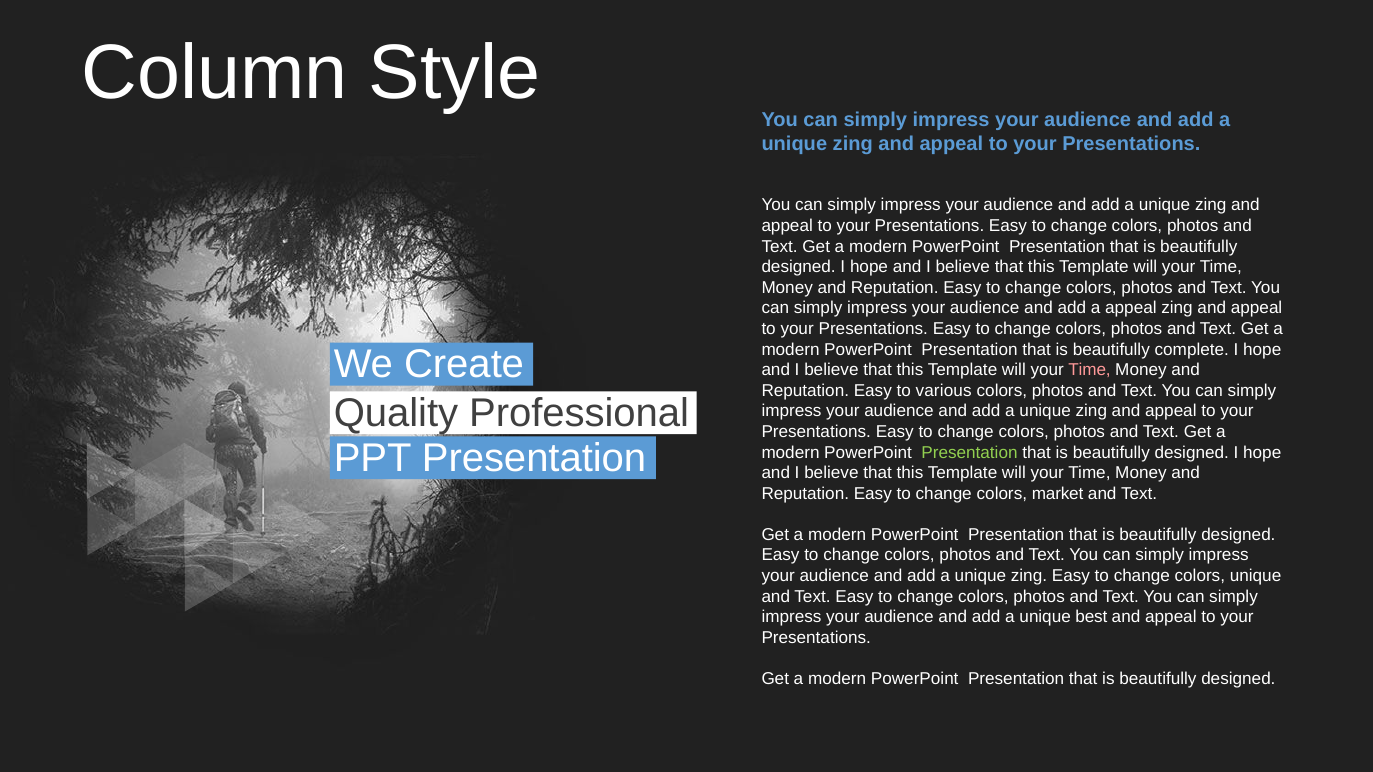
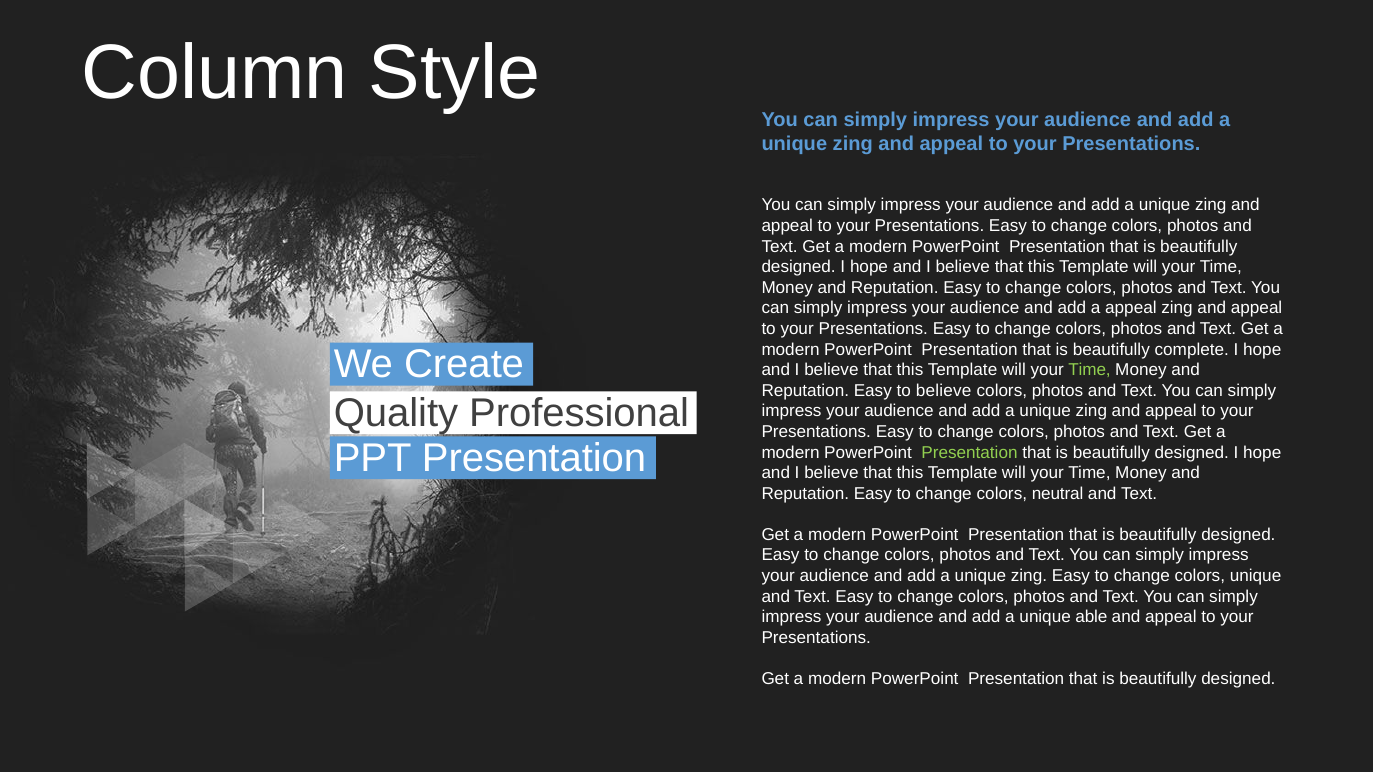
Time at (1089, 370) colour: pink -> light green
to various: various -> believe
market: market -> neutral
best: best -> able
